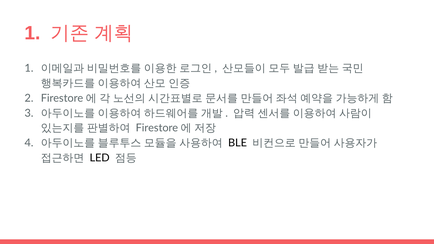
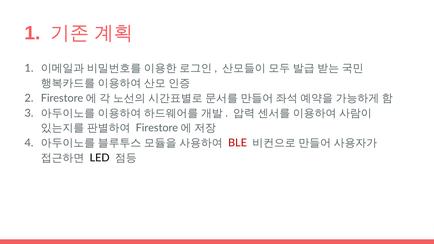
BLE colour: black -> red
